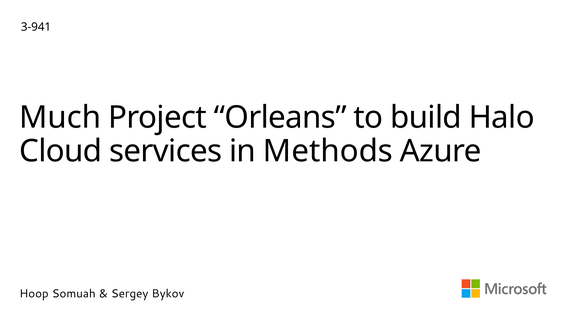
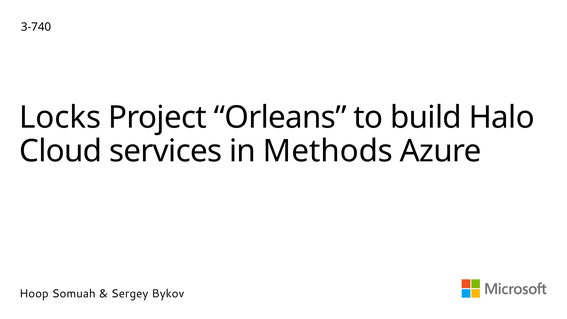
3-941: 3-941 -> 3-740
Much: Much -> Locks
